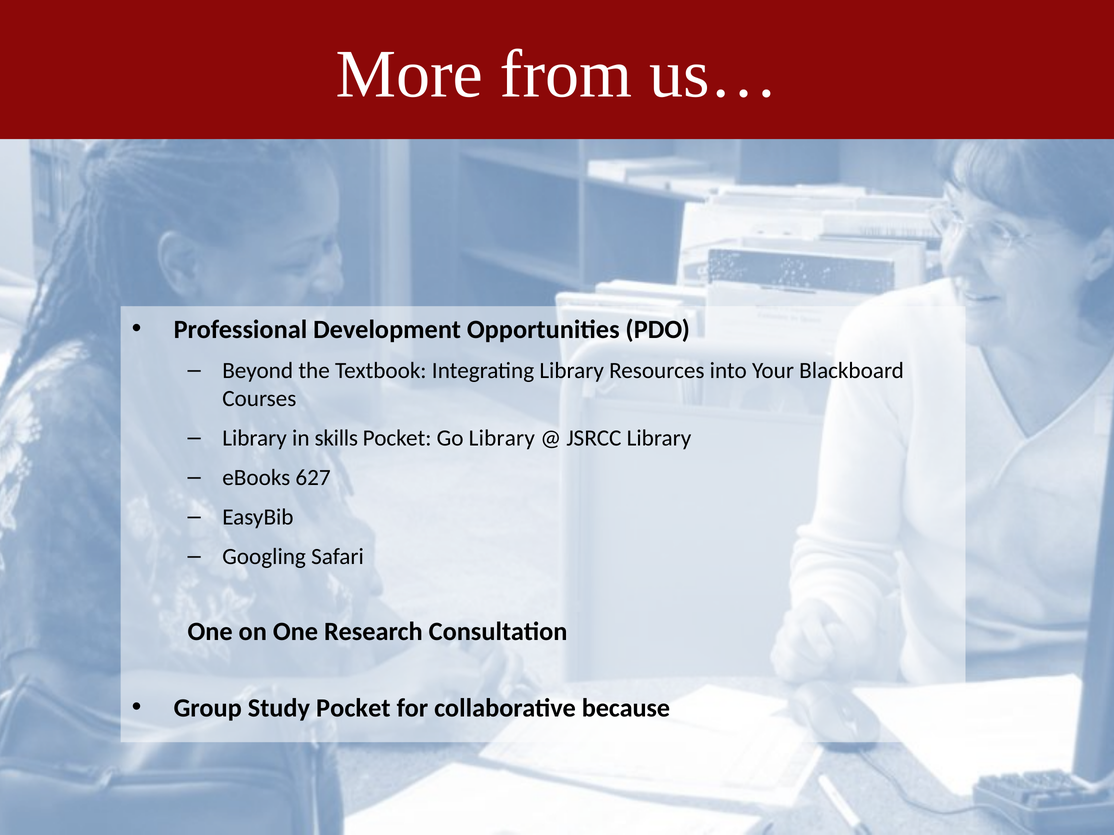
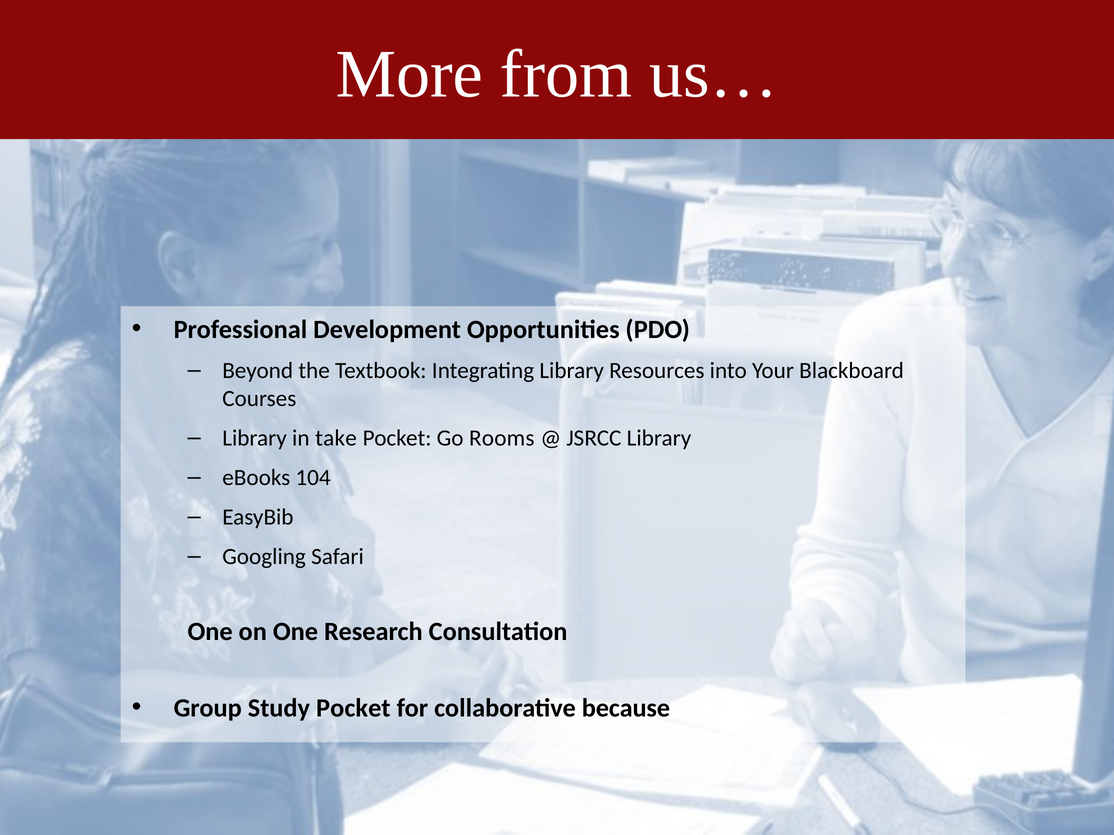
skills: skills -> take
Go Library: Library -> Rooms
627: 627 -> 104
